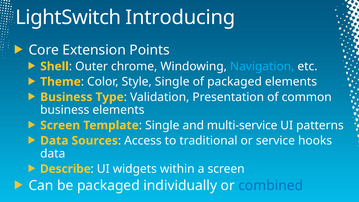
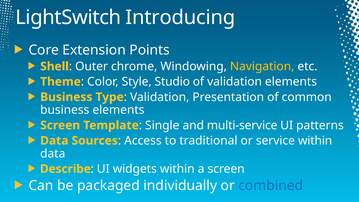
Navigation colour: light blue -> yellow
Style Single: Single -> Studio
of packaged: packaged -> validation
service hooks: hooks -> within
